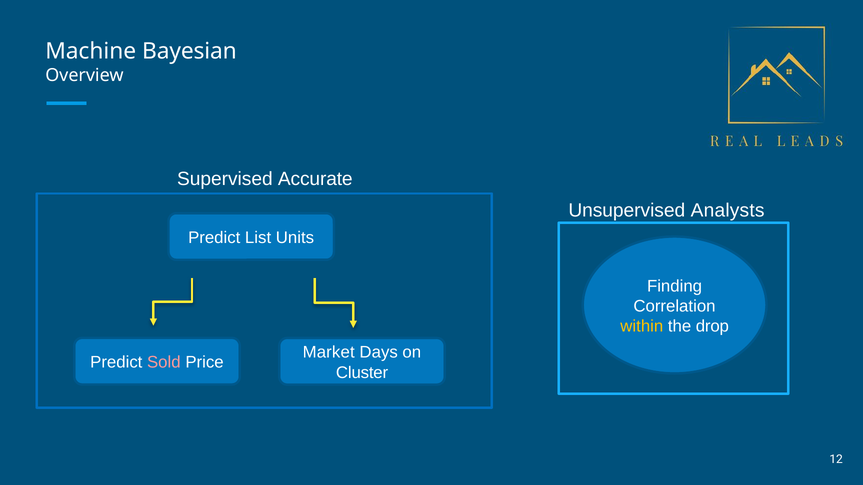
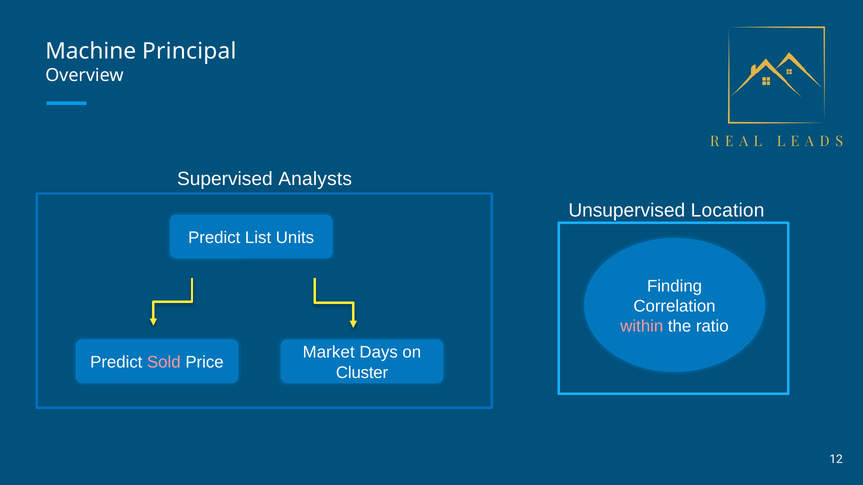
Bayesian: Bayesian -> Principal
Accurate: Accurate -> Analysts
Analysts: Analysts -> Location
within colour: yellow -> pink
drop: drop -> ratio
